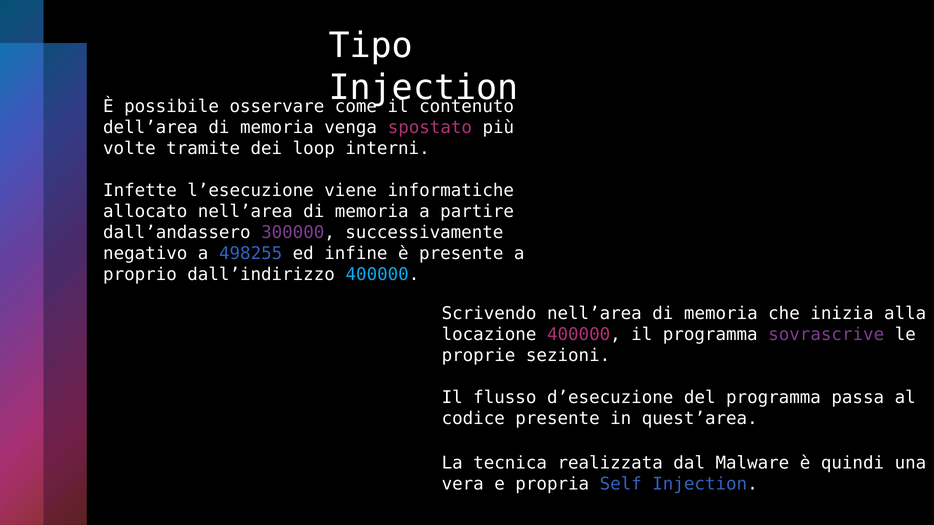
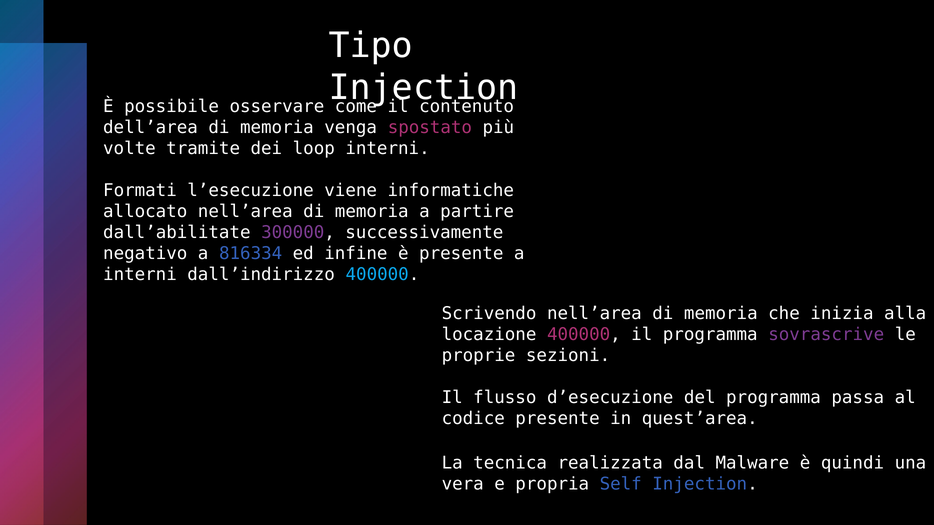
Infette: Infette -> Formati
dall’andassero: dall’andassero -> dall’abilitate
498255: 498255 -> 816334
proprio at (140, 275): proprio -> interni
